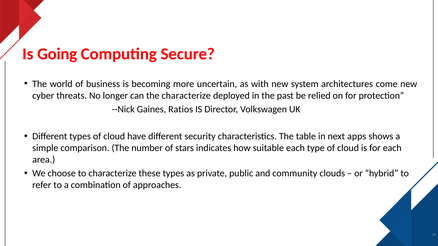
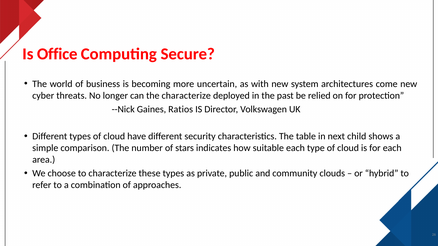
Going: Going -> Office
apps: apps -> child
